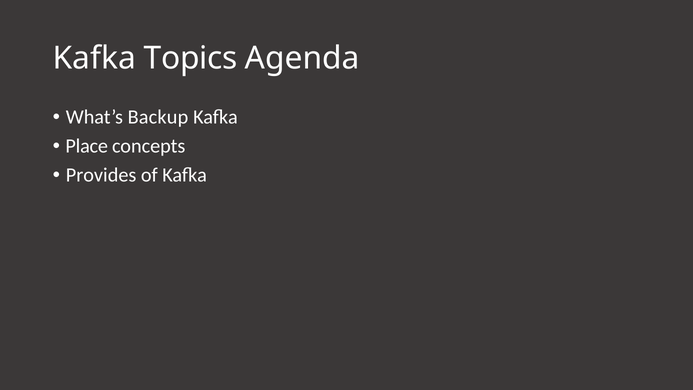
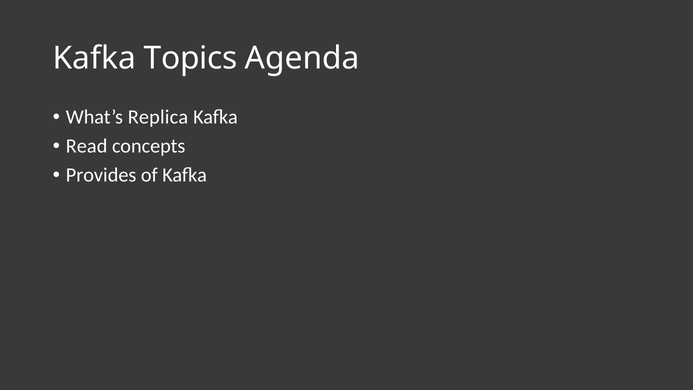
Backup: Backup -> Replica
Place: Place -> Read
